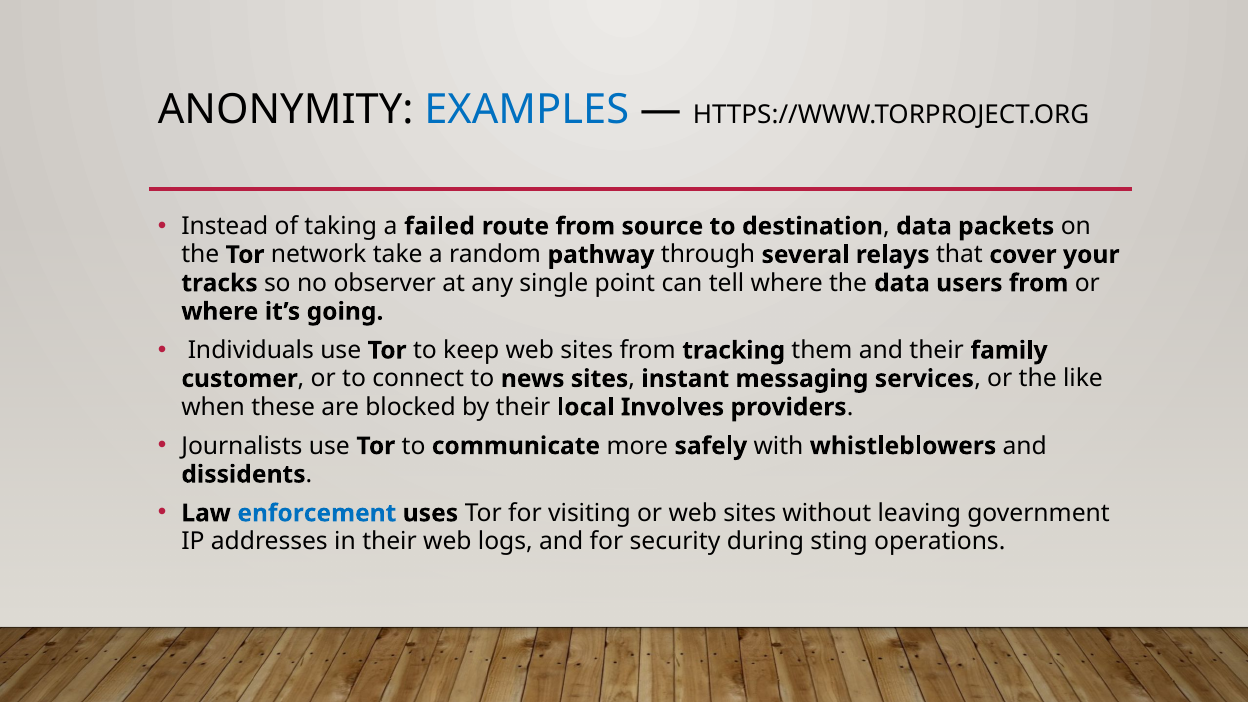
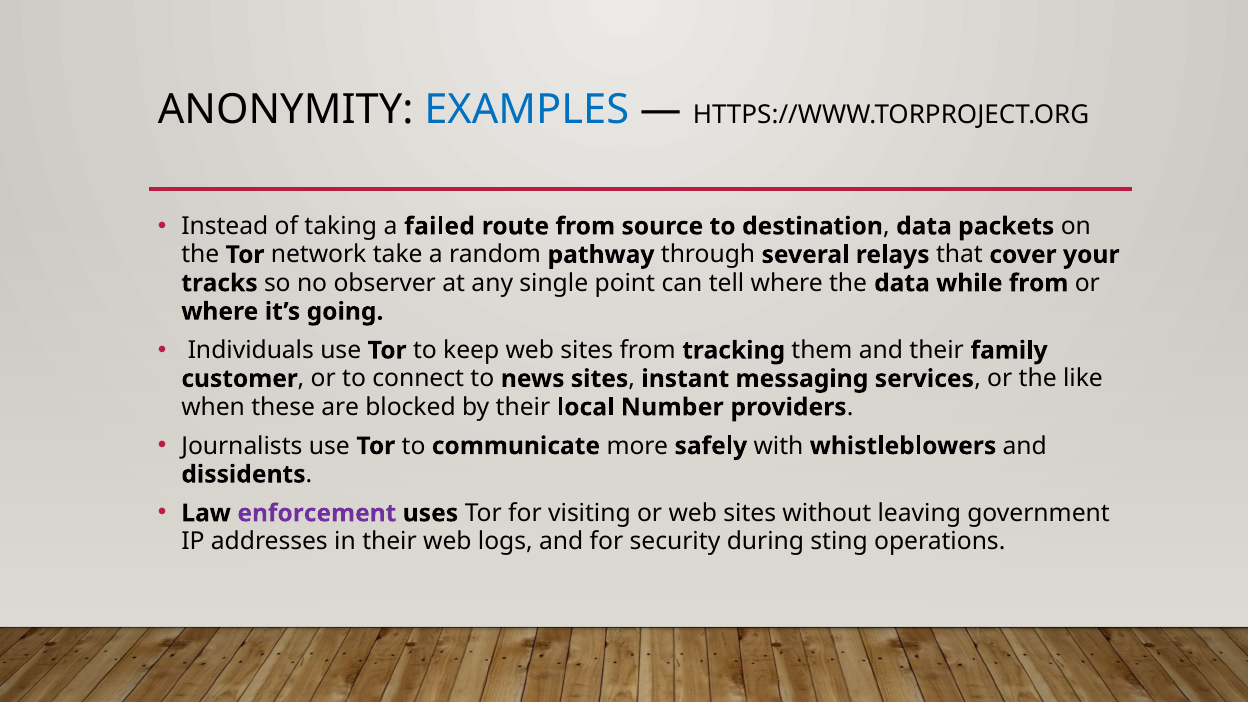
users: users -> while
Involves: Involves -> Number
enforcement colour: blue -> purple
